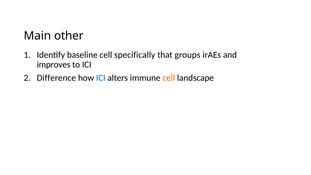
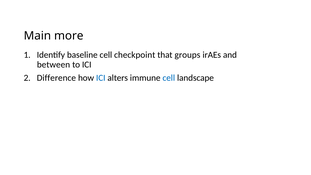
other: other -> more
specifically: specifically -> checkpoint
improves: improves -> between
cell at (169, 78) colour: orange -> blue
